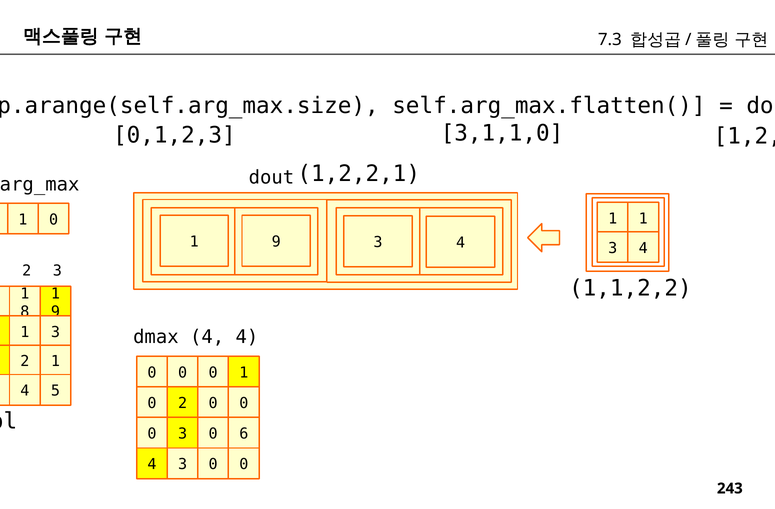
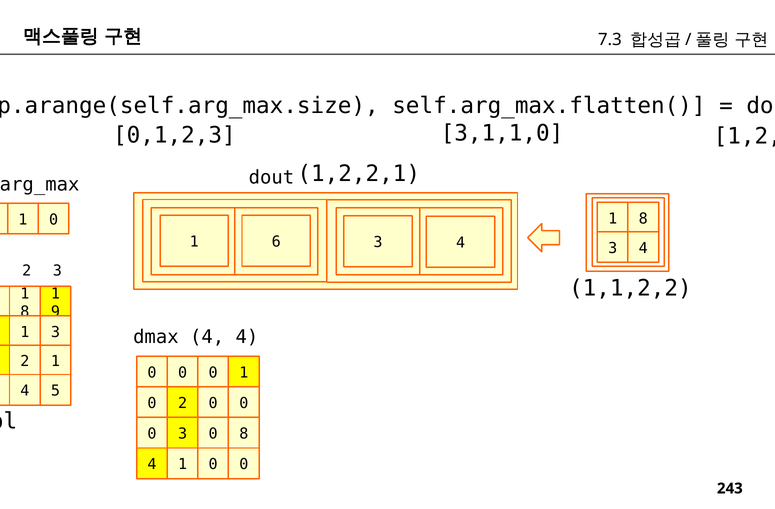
1 at (643, 219): 1 -> 8
9 at (276, 242): 9 -> 6
0 6: 6 -> 8
3 at (183, 464): 3 -> 1
